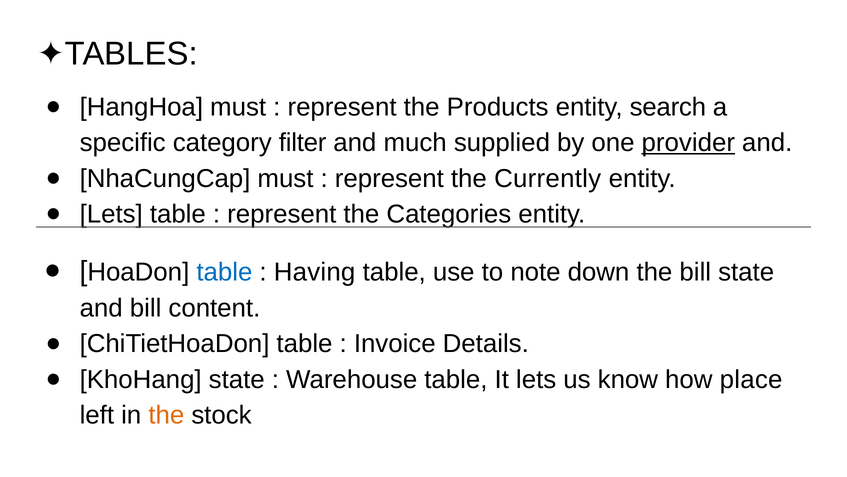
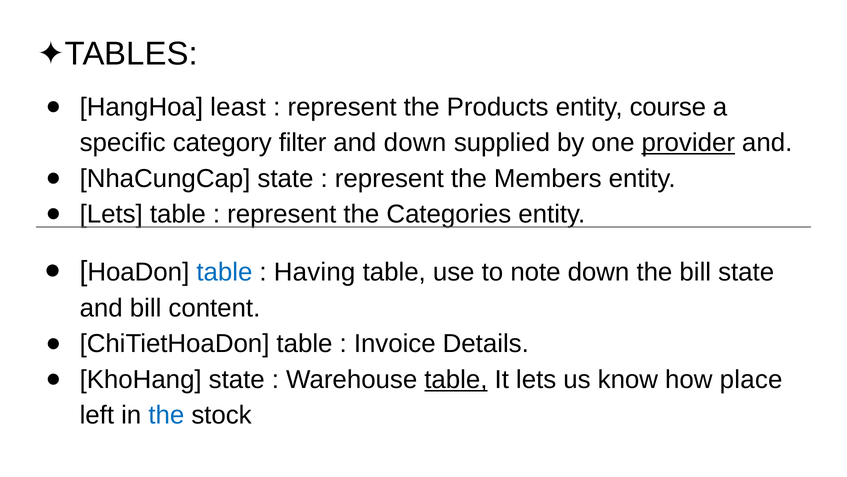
HangHoa must: must -> least
search: search -> course
and much: much -> down
NhaCungCap must: must -> state
Currently: Currently -> Members
table at (456, 379) underline: none -> present
the at (166, 415) colour: orange -> blue
